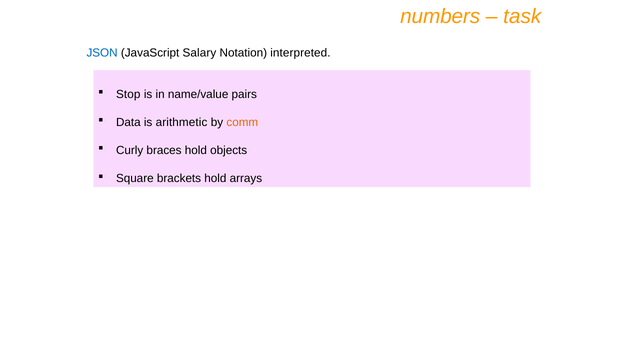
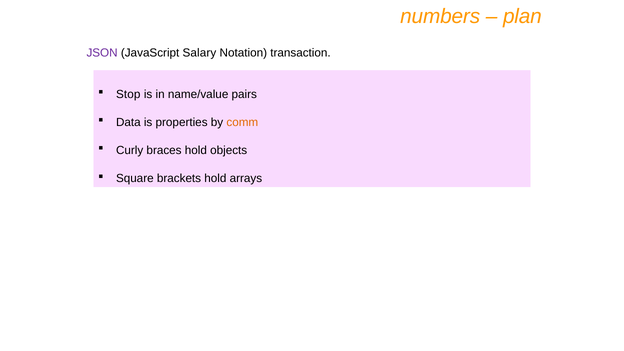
task: task -> plan
JSON colour: blue -> purple
interpreted: interpreted -> transaction
arithmetic: arithmetic -> properties
